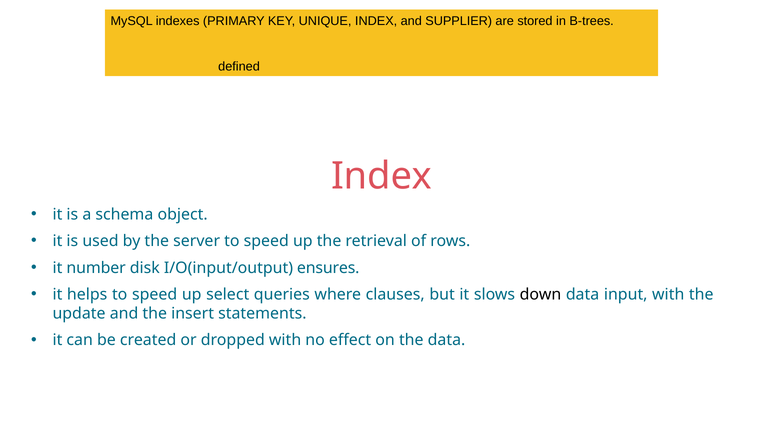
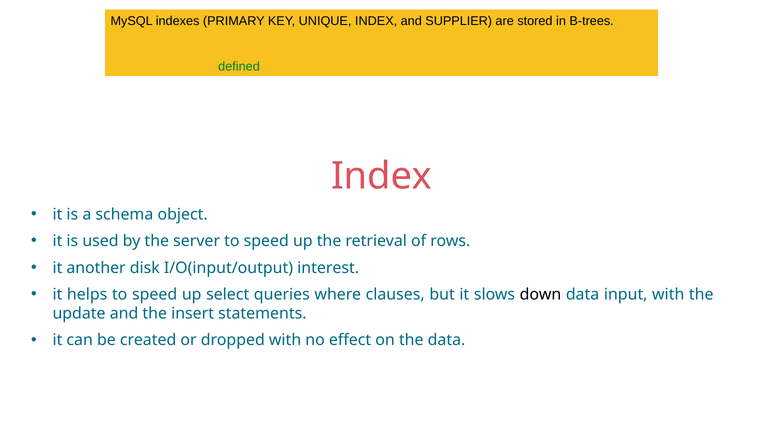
defined colour: black -> green
number: number -> another
ensures: ensures -> interest
